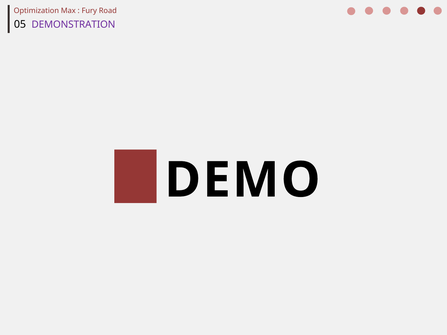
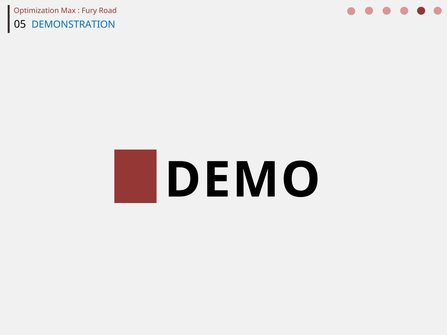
DEMONSTRATION colour: purple -> blue
